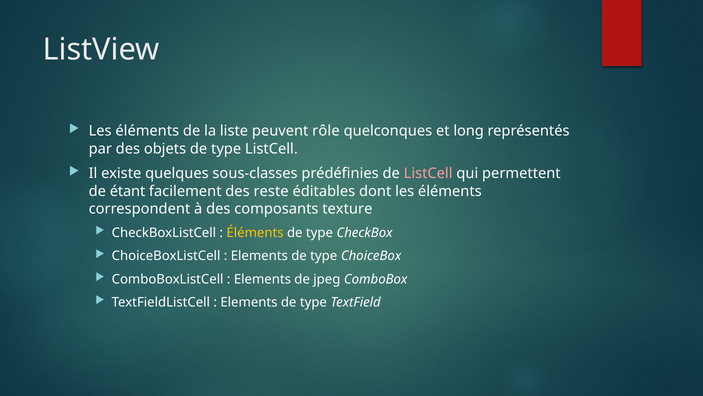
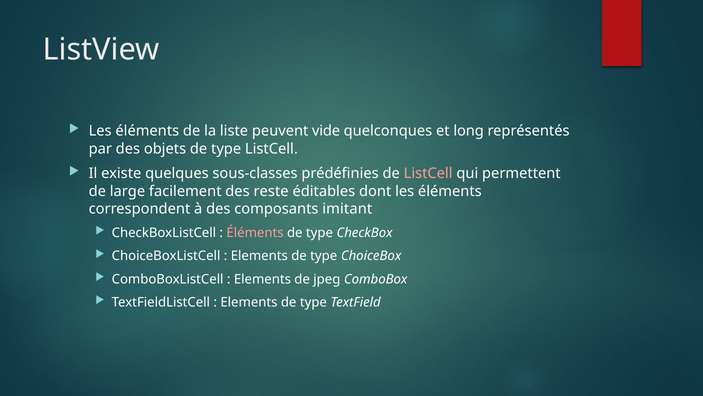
rôle: rôle -> vide
étant: étant -> large
texture: texture -> imitant
Éléments at (255, 233) colour: yellow -> pink
